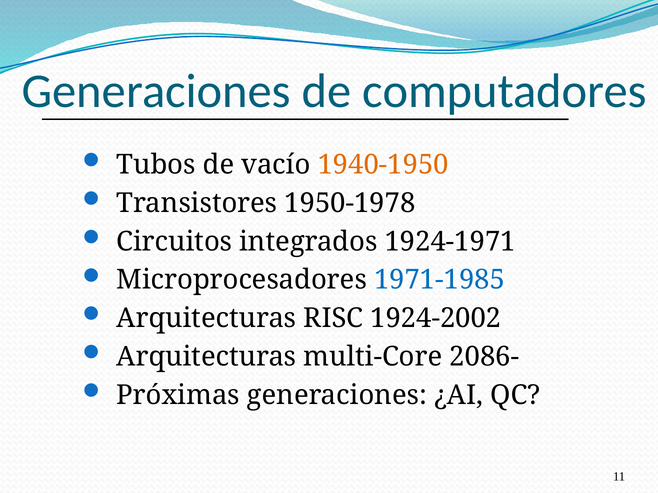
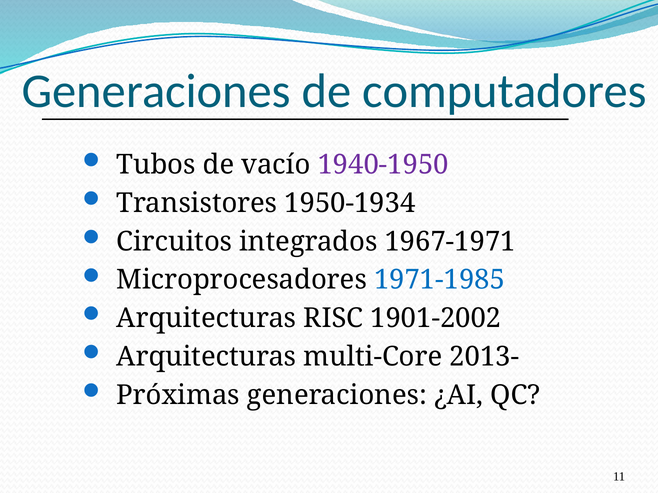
1940-1950 colour: orange -> purple
1950-1978: 1950-1978 -> 1950-1934
1924-1971: 1924-1971 -> 1967-1971
1924-2002: 1924-2002 -> 1901-2002
2086-: 2086- -> 2013-
